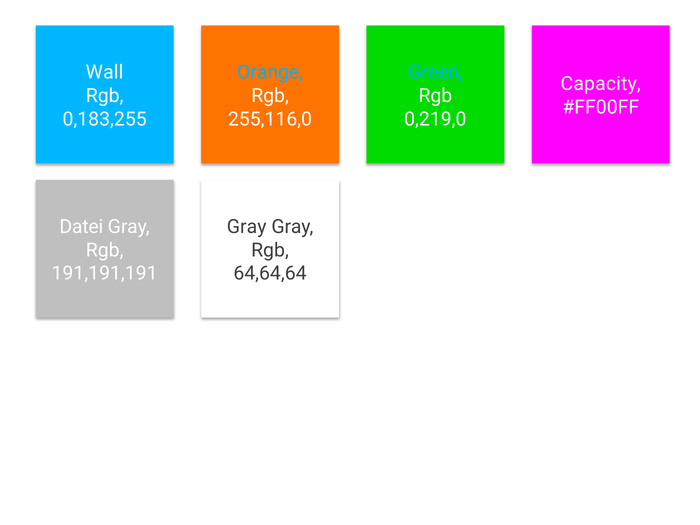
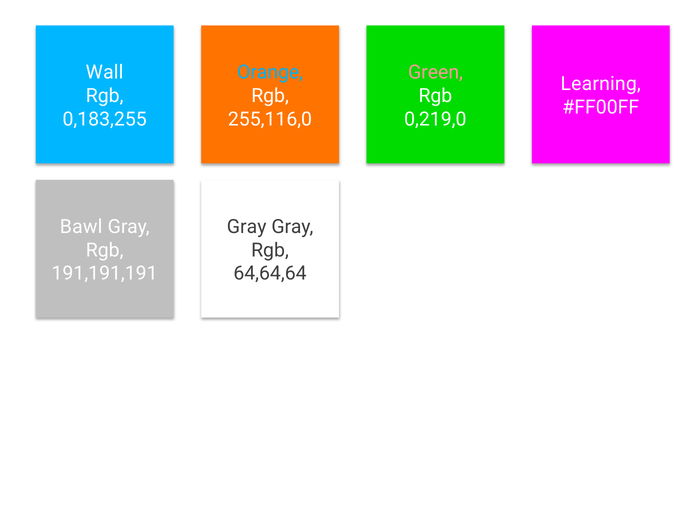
Green colour: light blue -> pink
Capacity: Capacity -> Learning
Datei: Datei -> Bawl
